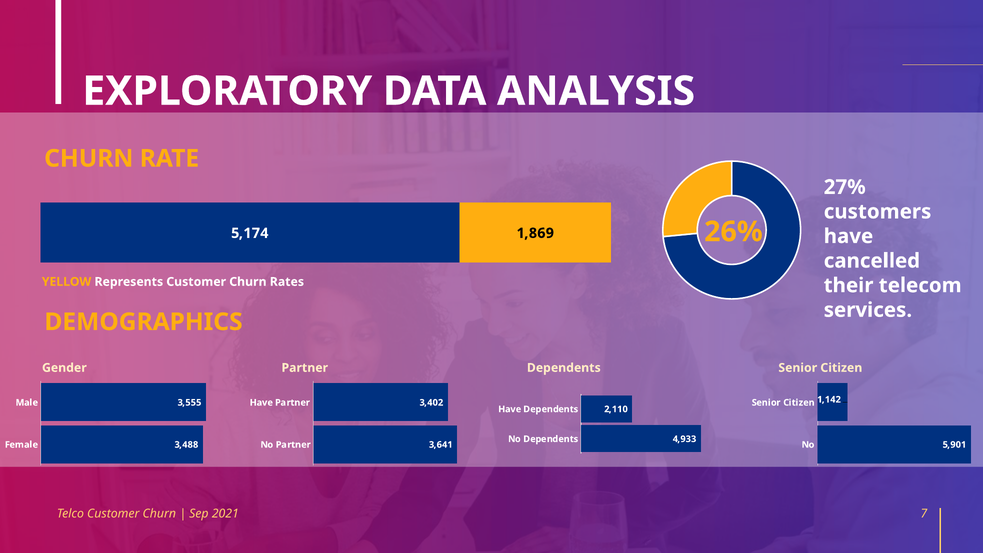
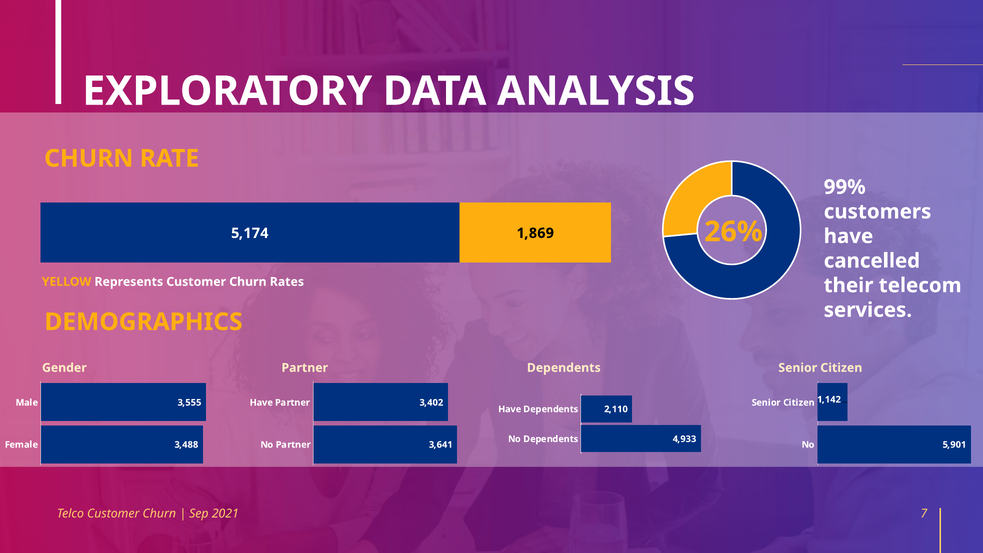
27%: 27% -> 99%
